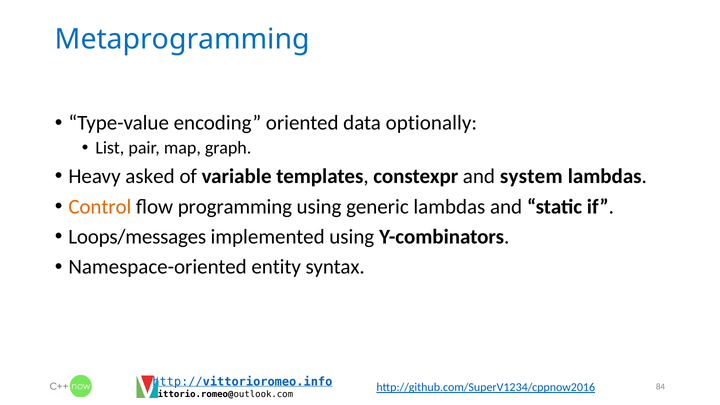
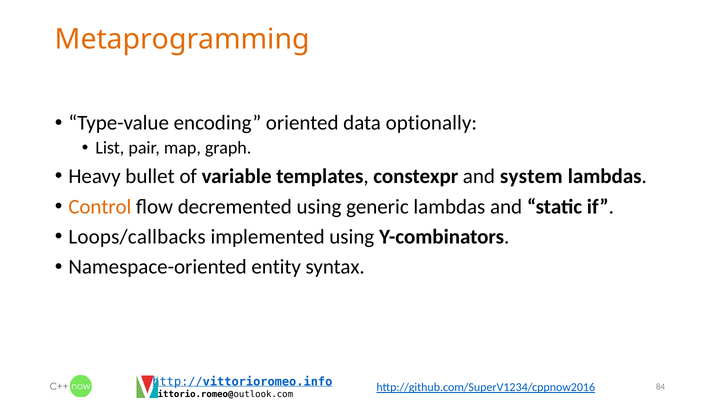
Metaprogramming colour: blue -> orange
asked: asked -> bullet
programming: programming -> decremented
Loops/messages: Loops/messages -> Loops/callbacks
